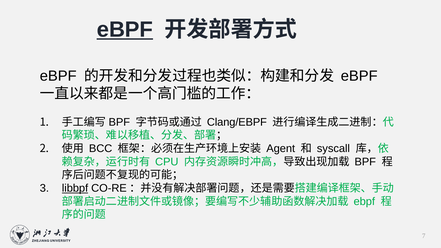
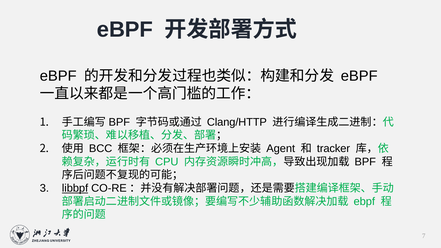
eBPF at (125, 30) underline: present -> none
Clang/EBPF: Clang/EBPF -> Clang/HTTP
syscall: syscall -> tracker
